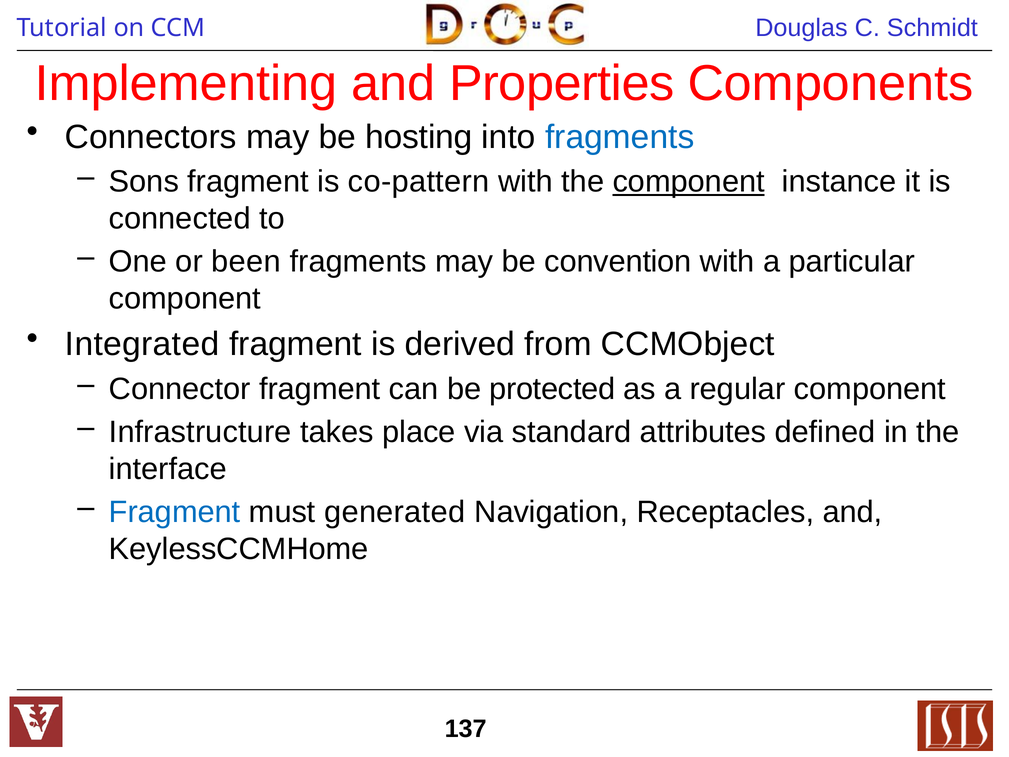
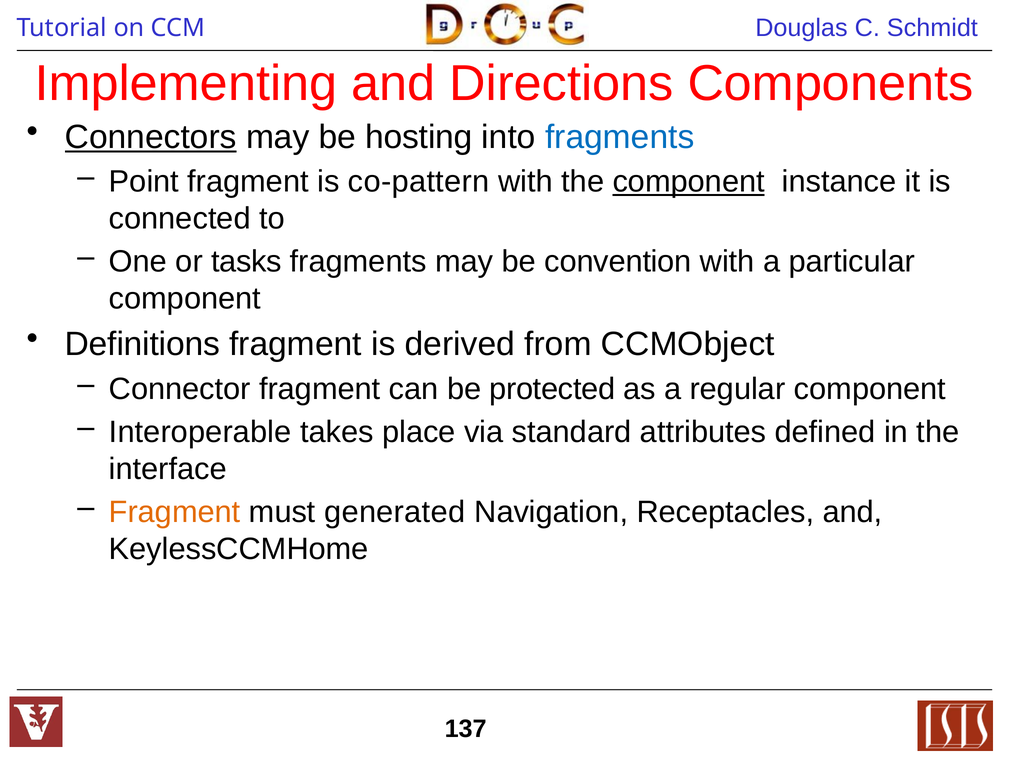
Properties: Properties -> Directions
Connectors underline: none -> present
Sons: Sons -> Point
been: been -> tasks
Integrated: Integrated -> Definitions
Infrastructure: Infrastructure -> Interoperable
Fragment at (175, 512) colour: blue -> orange
